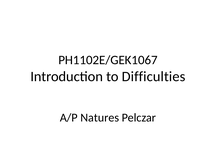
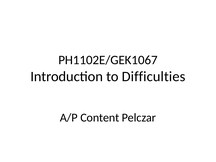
Natures: Natures -> Content
